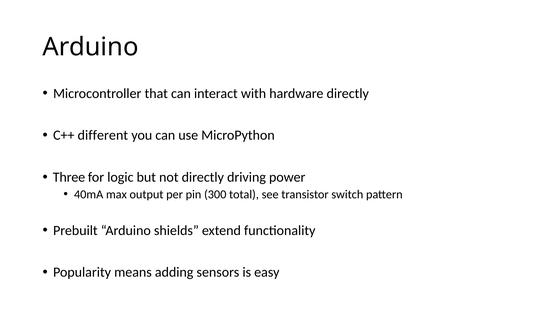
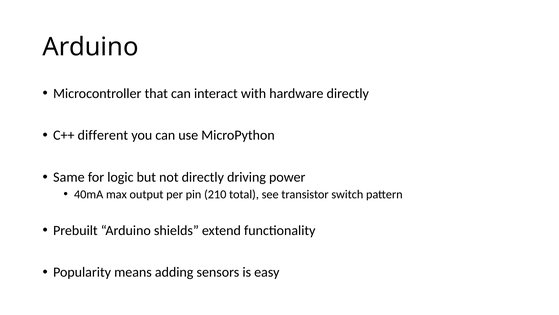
Three: Three -> Same
300: 300 -> 210
